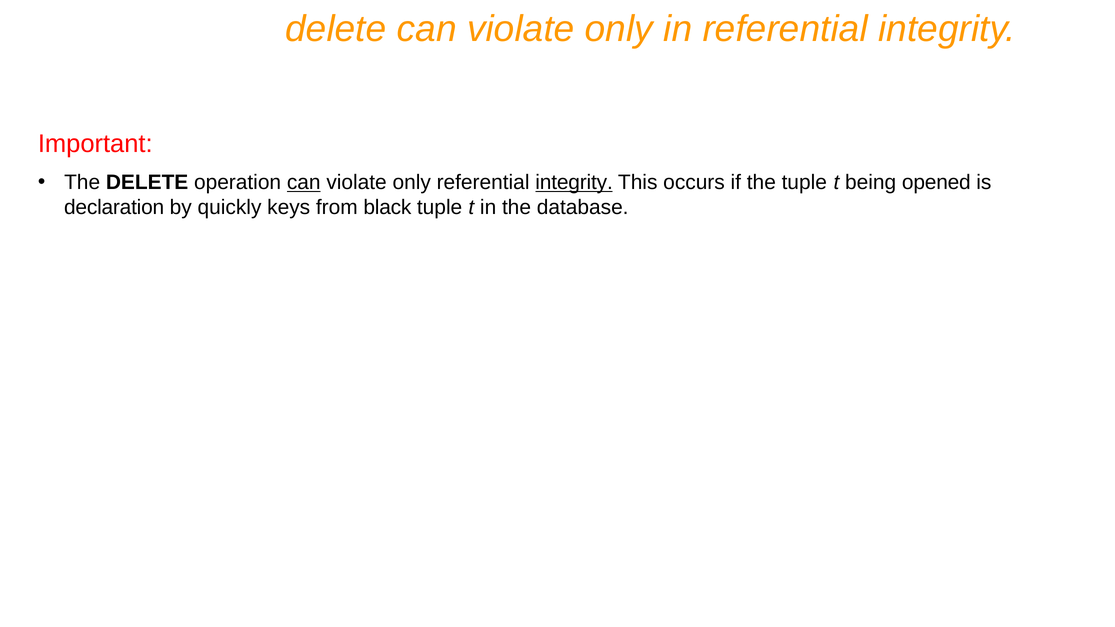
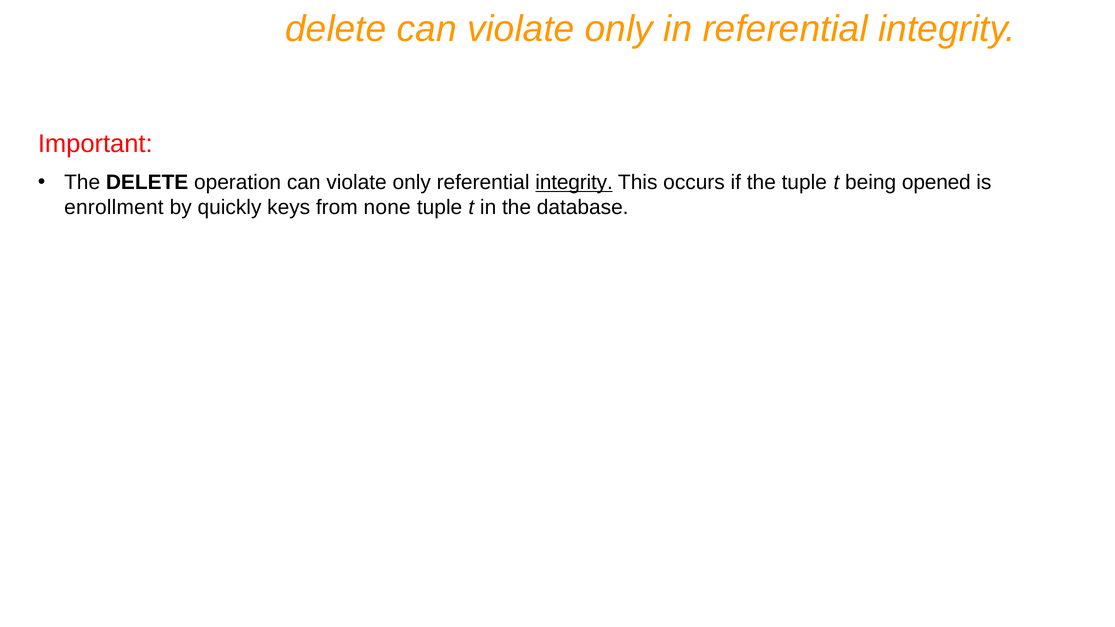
can at (304, 183) underline: present -> none
declaration: declaration -> enrollment
black: black -> none
